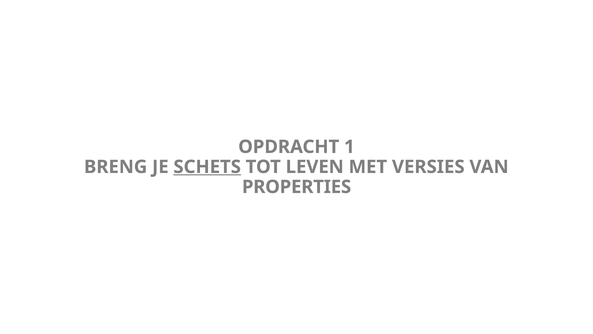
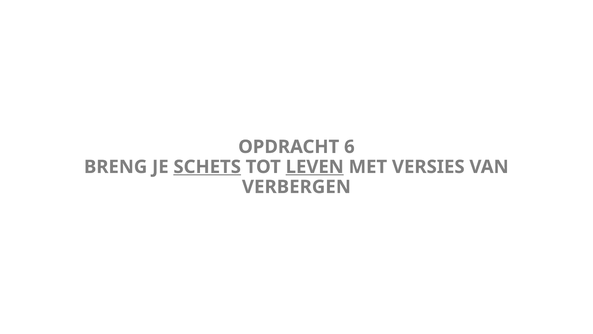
1: 1 -> 6
LEVEN underline: none -> present
PROPERTIES: PROPERTIES -> VERBERGEN
